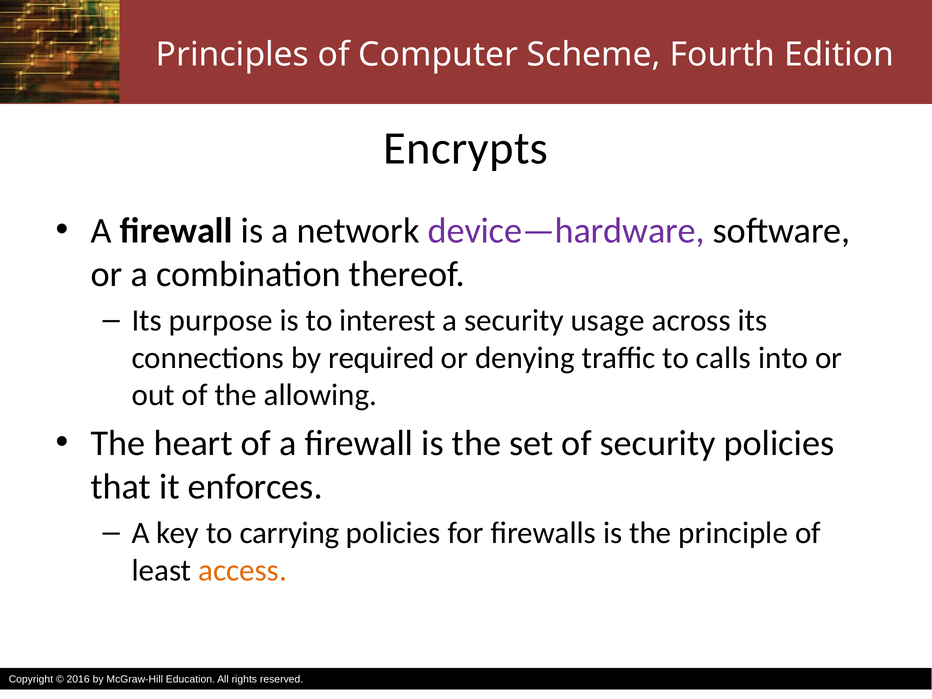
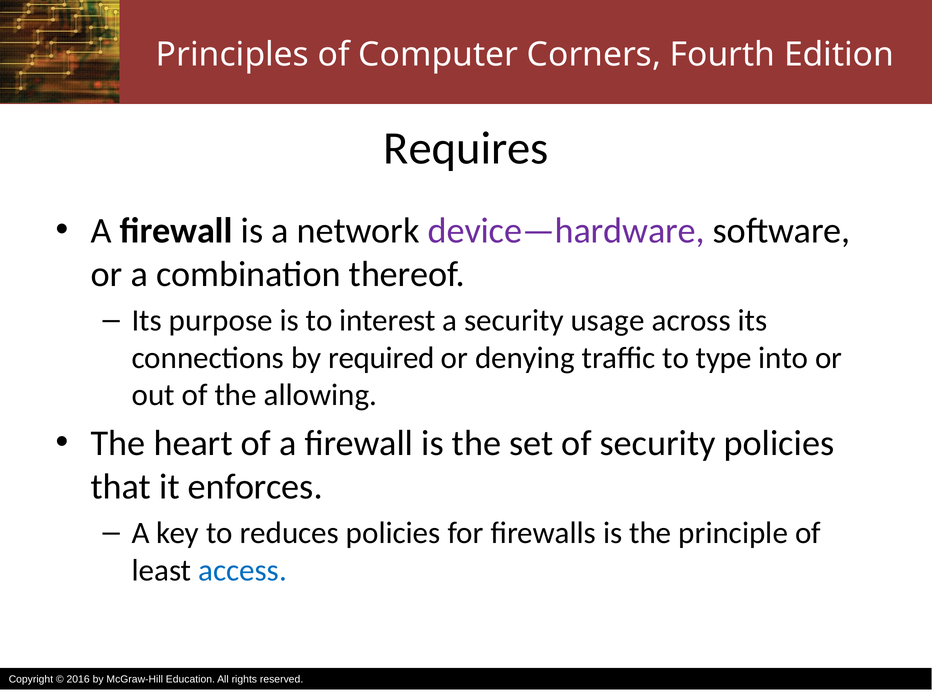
Scheme: Scheme -> Corners
Encrypts: Encrypts -> Requires
calls: calls -> type
carrying: carrying -> reduces
access colour: orange -> blue
